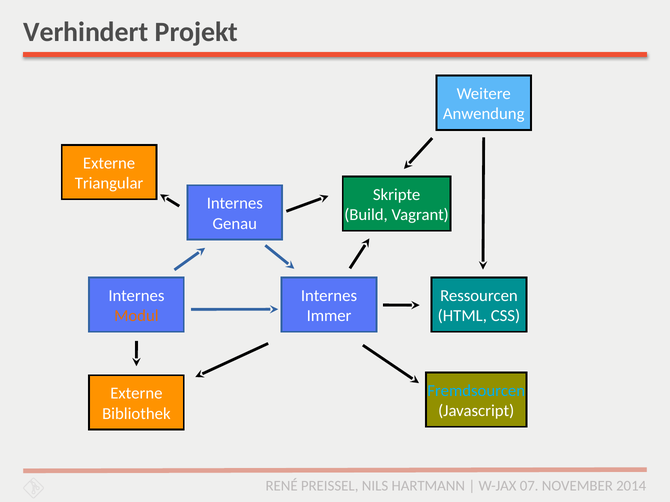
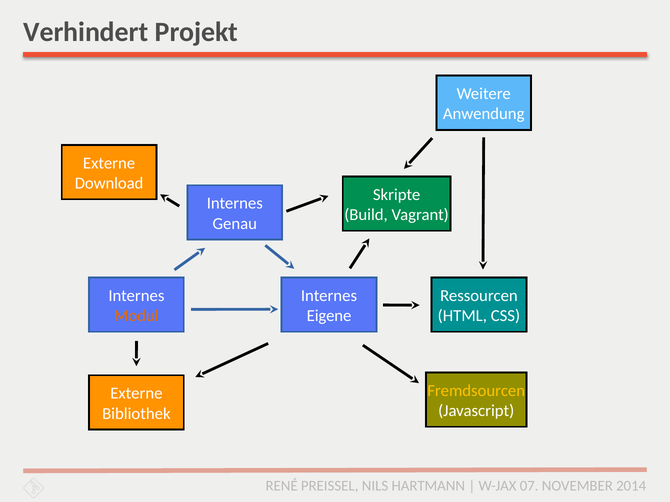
Triangular: Triangular -> Download
Immer: Immer -> Eigene
Fremdsourcen colour: light blue -> yellow
